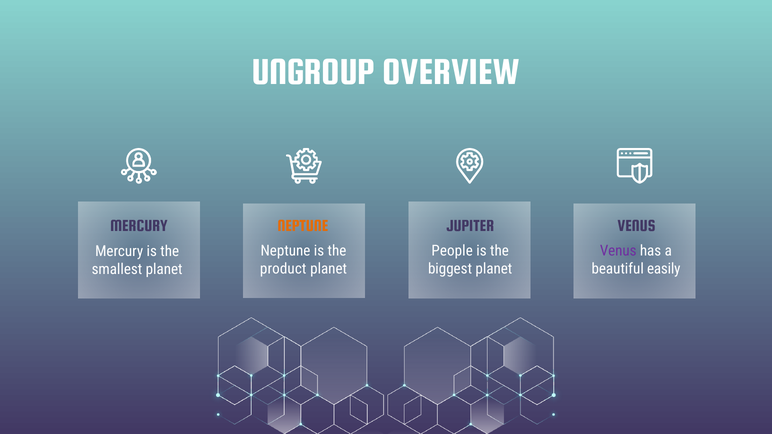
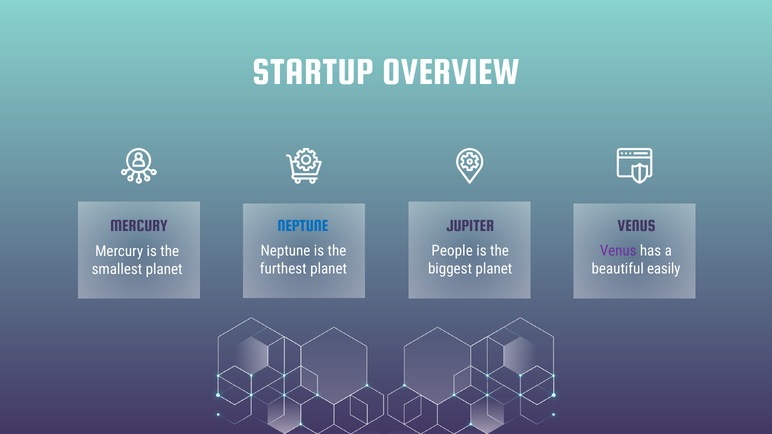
UNGROUP: UNGROUP -> STARTUP
NEPTUNE at (303, 226) colour: orange -> blue
product: product -> furthest
